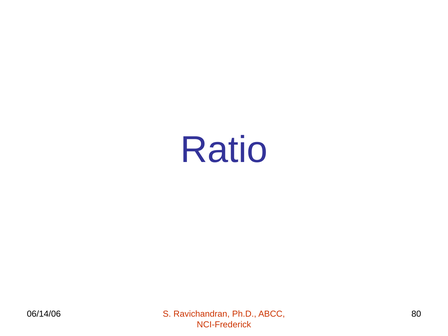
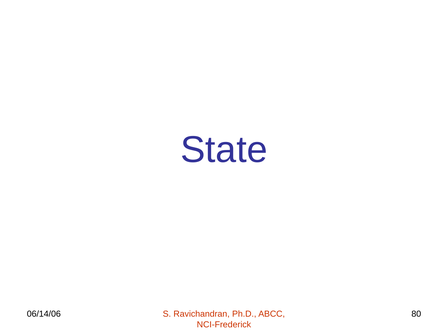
Ratio: Ratio -> State
